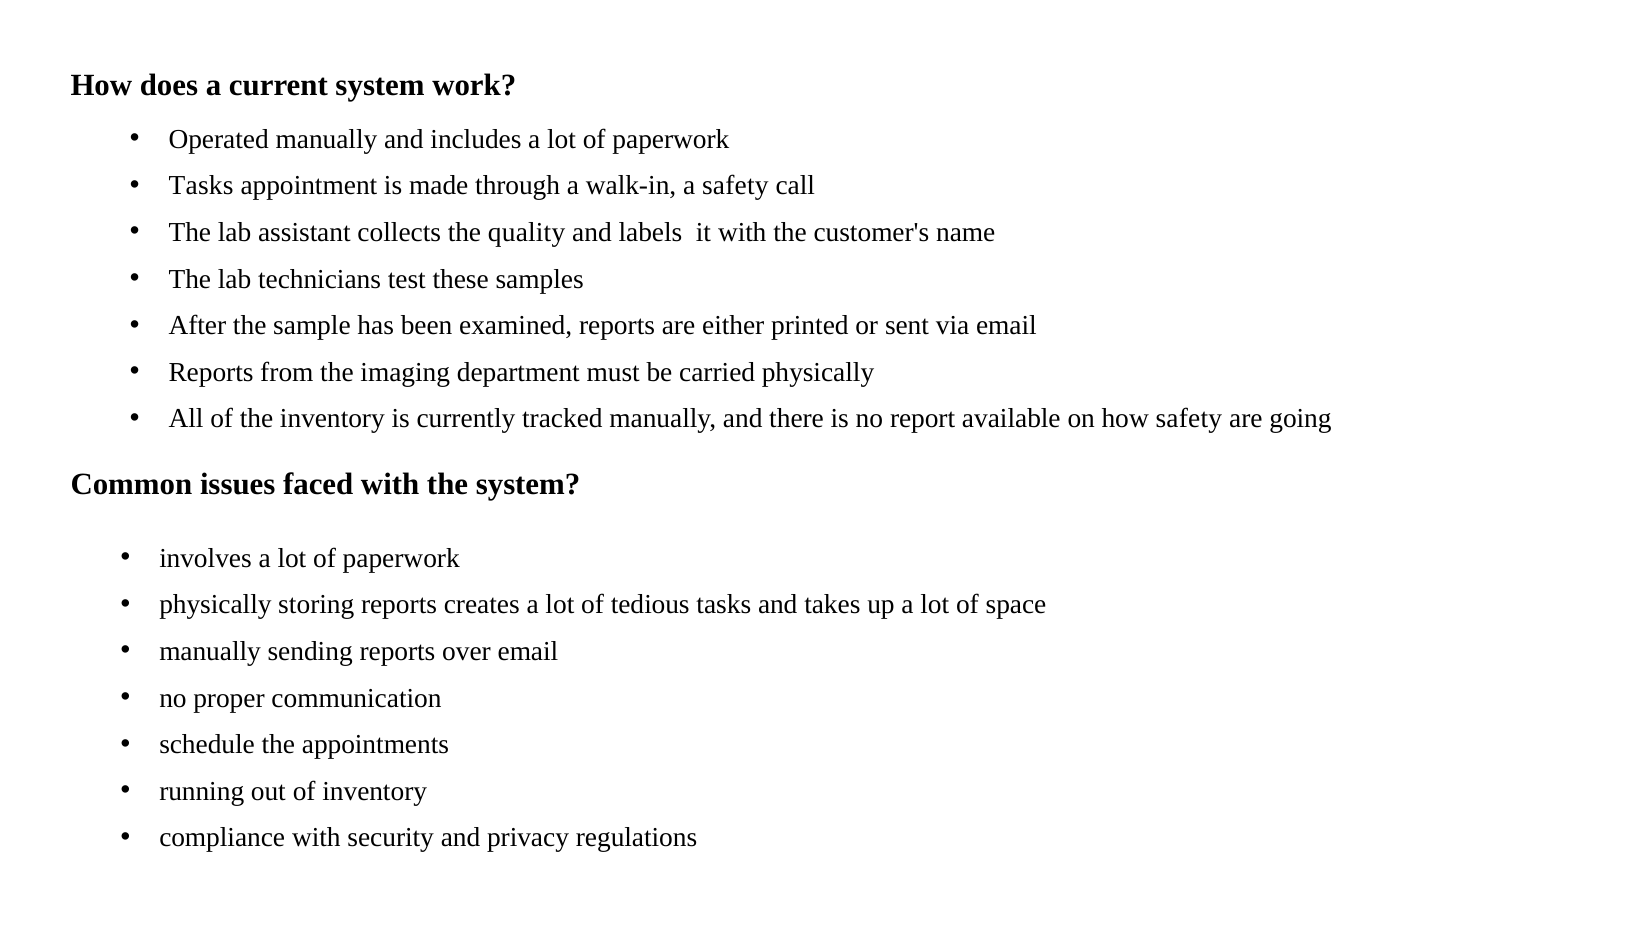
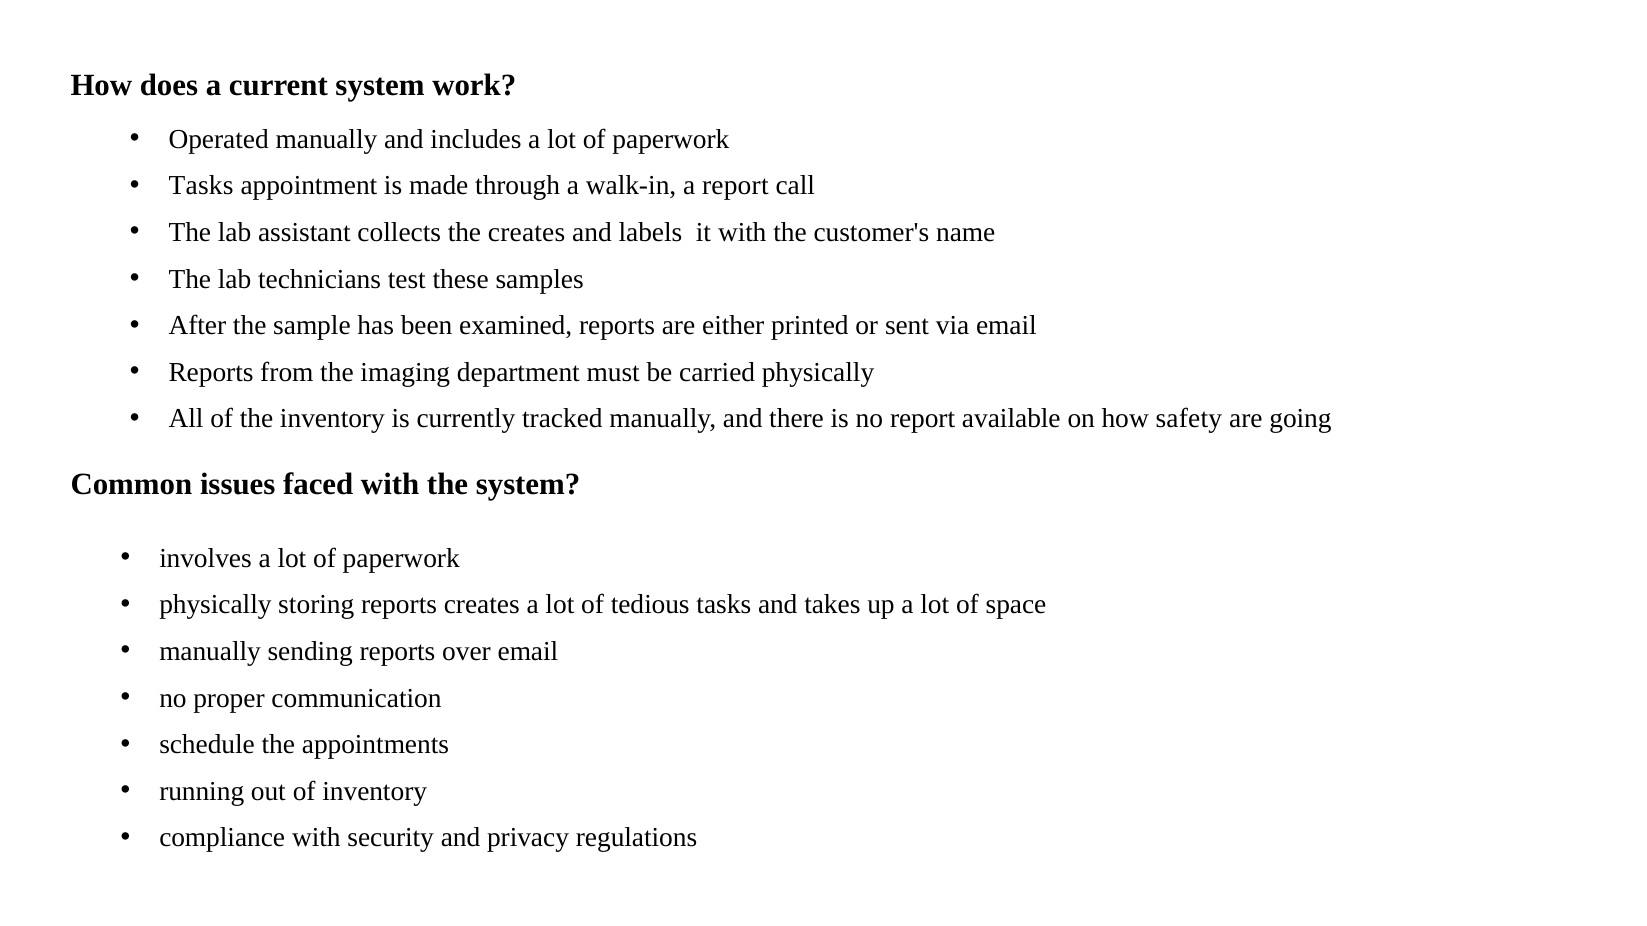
a safety: safety -> report
the quality: quality -> creates
